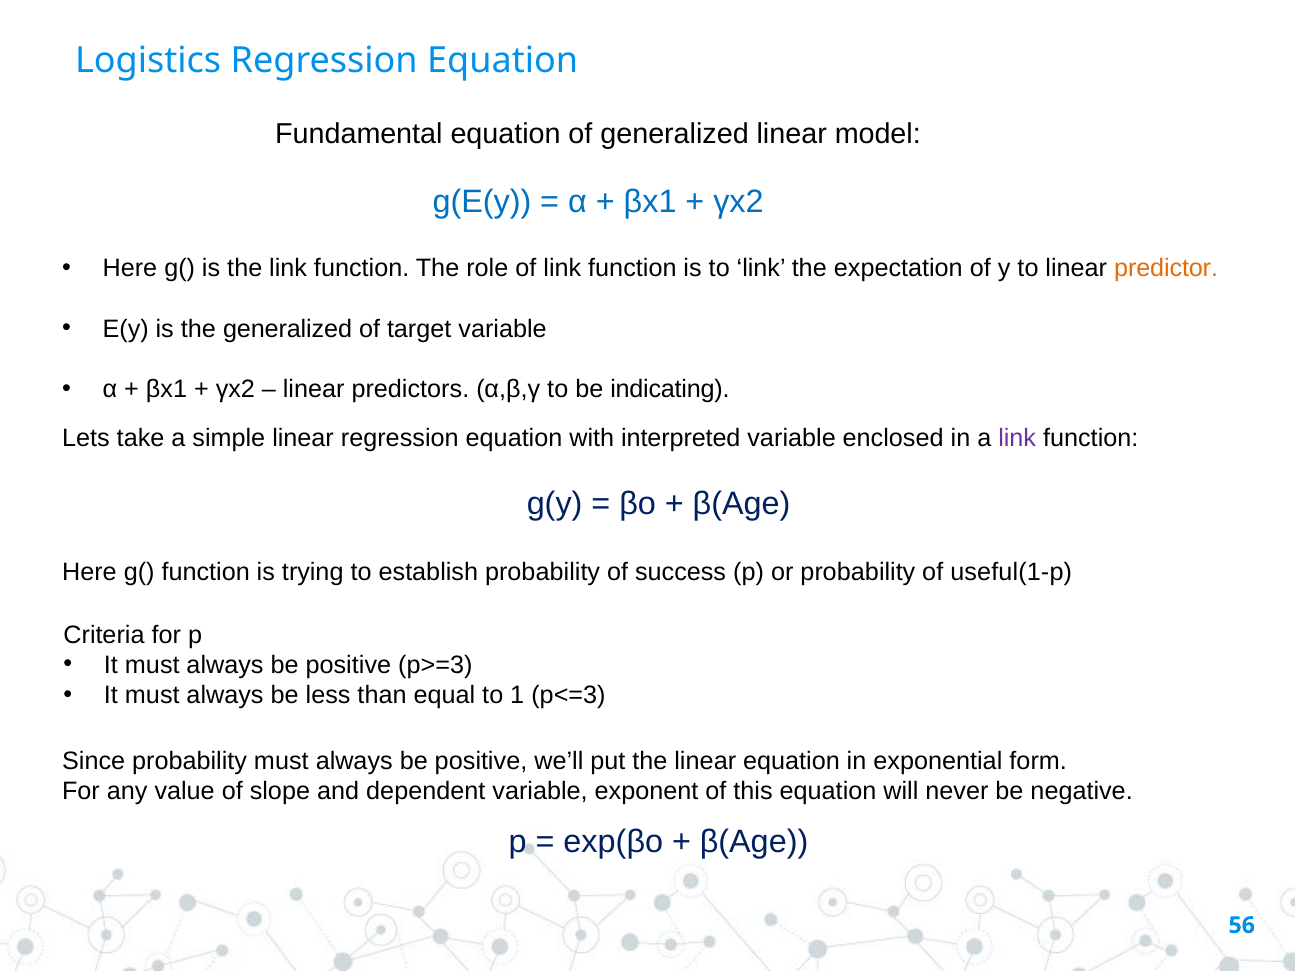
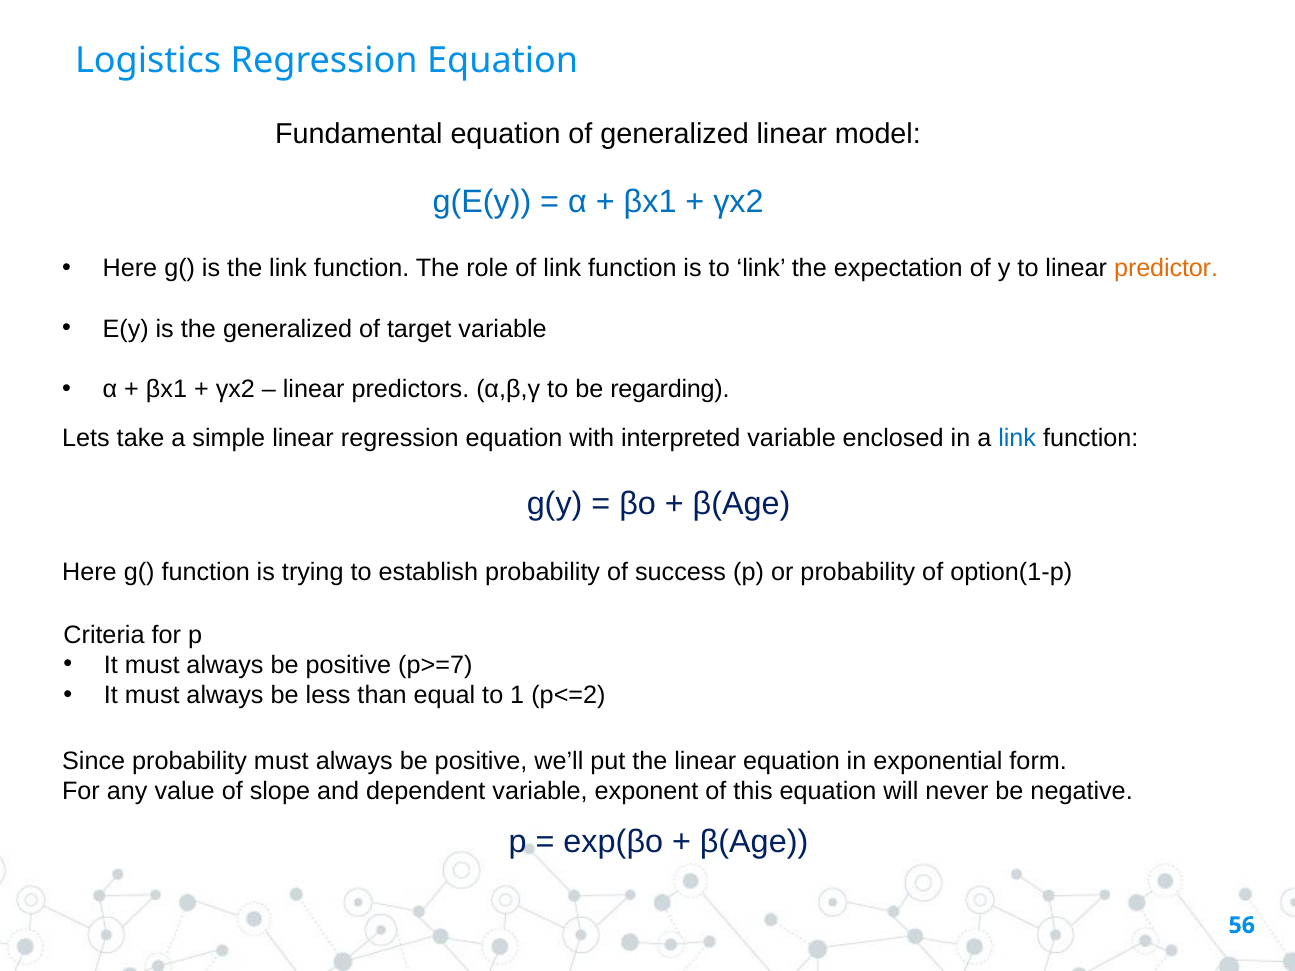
indicating: indicating -> regarding
link at (1017, 439) colour: purple -> blue
useful(1-p: useful(1-p -> option(1-p
p>=3: p>=3 -> p>=7
p<=3: p<=3 -> p<=2
